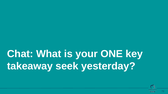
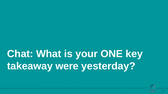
seek: seek -> were
